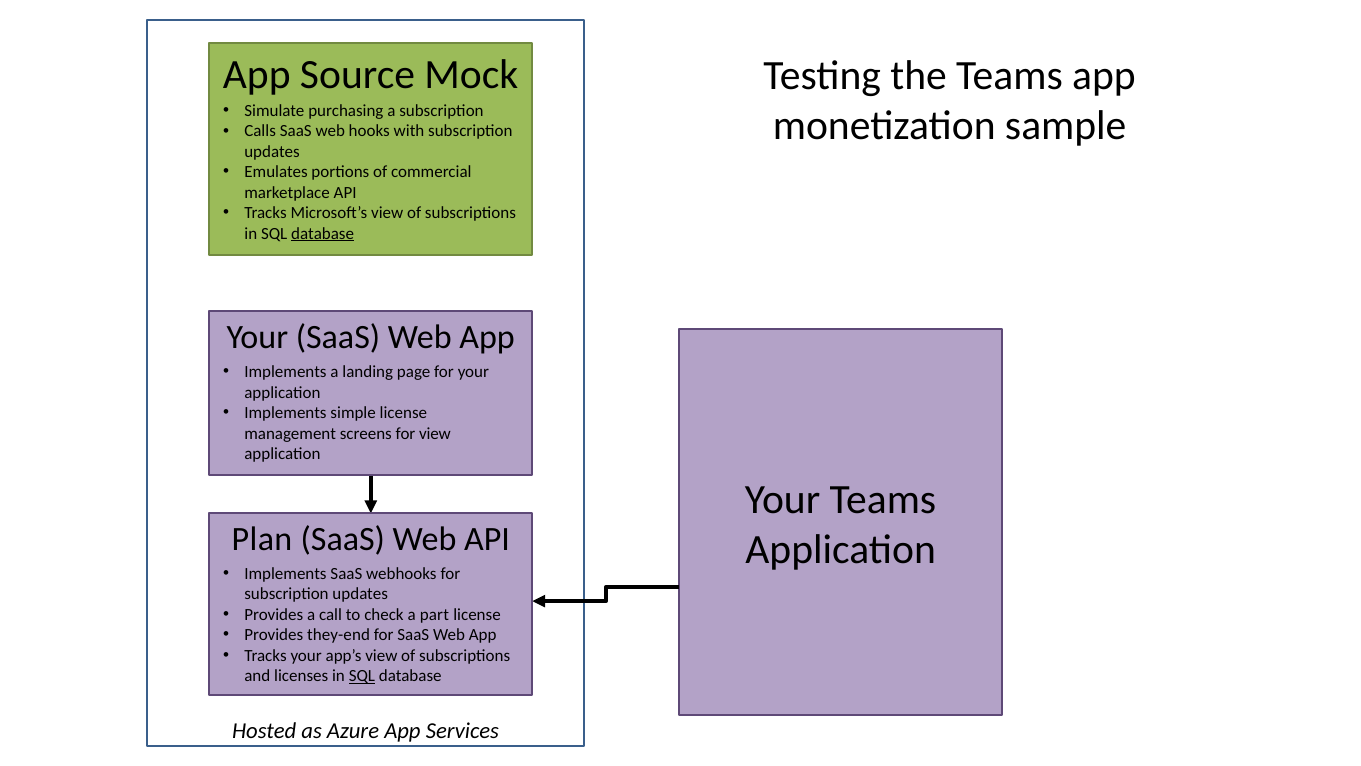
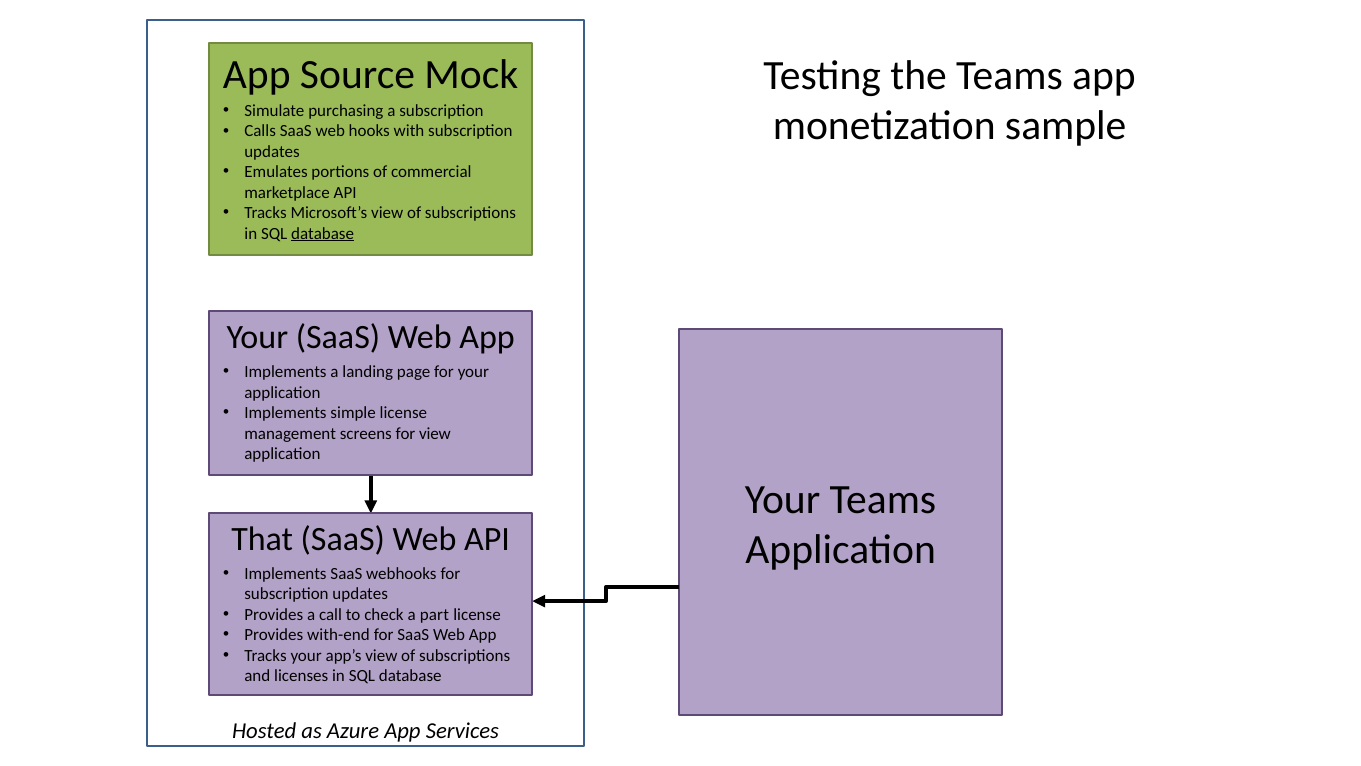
Plan: Plan -> That
they-end: they-end -> with-end
SQL at (362, 675) underline: present -> none
